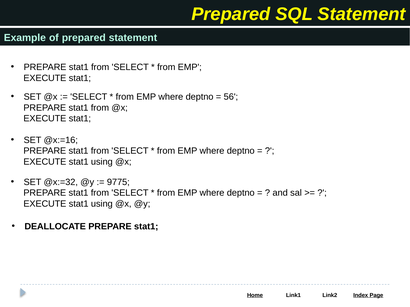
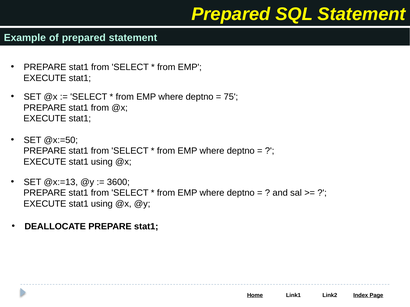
56: 56 -> 75
@x:=16: @x:=16 -> @x:=50
@x:=32: @x:=32 -> @x:=13
9775: 9775 -> 3600
